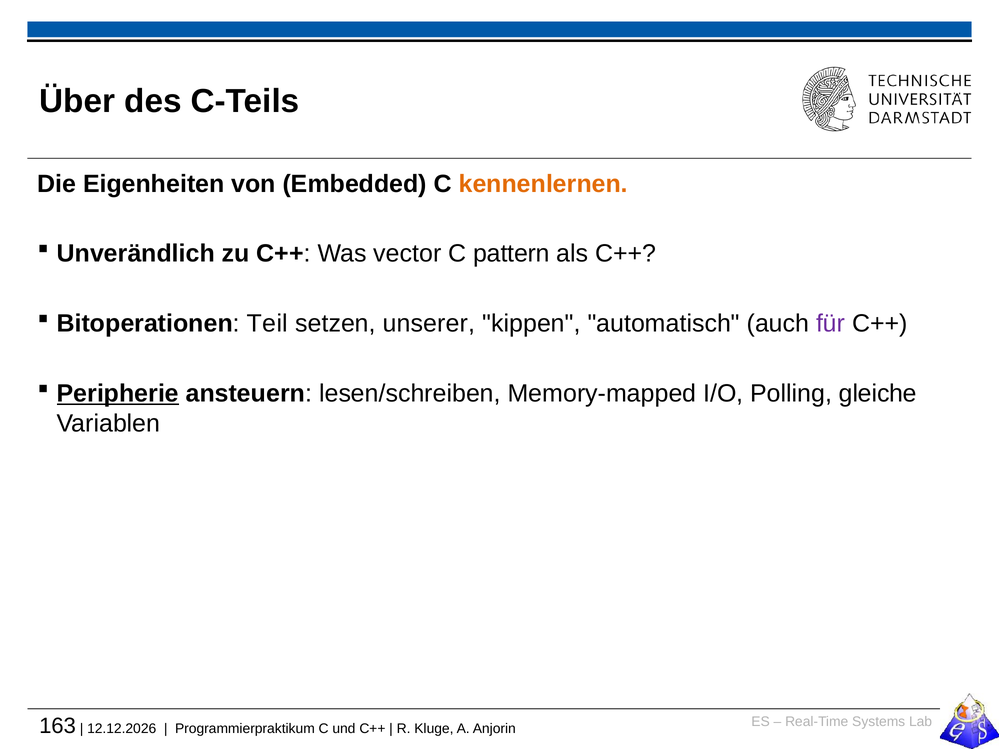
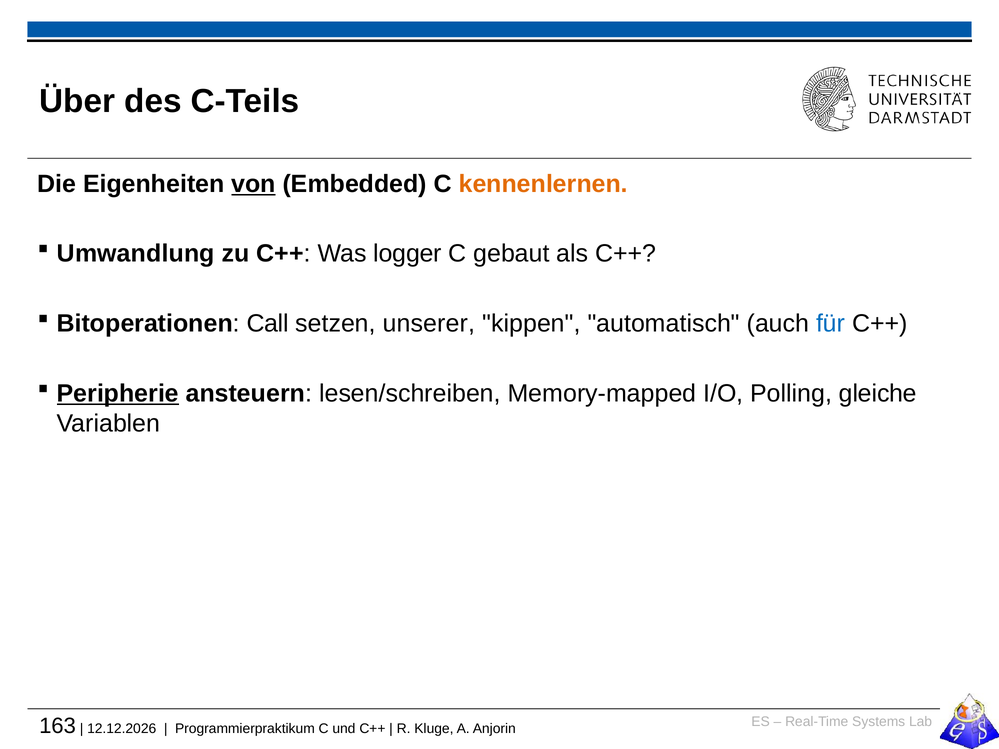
von underline: none -> present
Unverändlich: Unverändlich -> Umwandlung
vector: vector -> logger
pattern: pattern -> gebaut
Teil: Teil -> Call
für colour: purple -> blue
